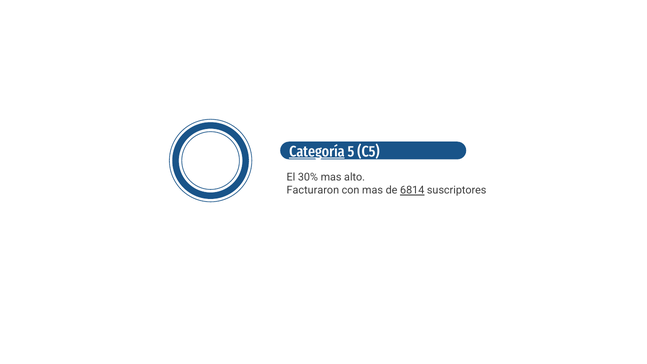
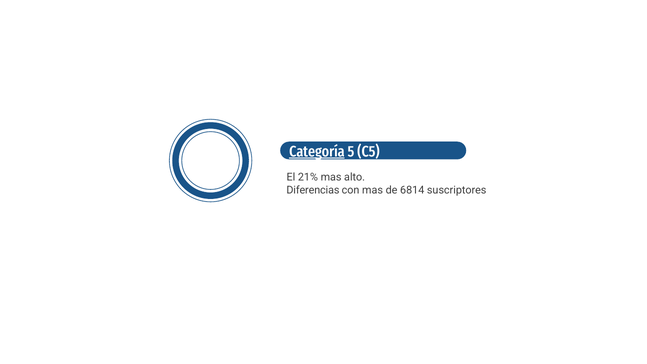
30%: 30% -> 21%
Facturaron: Facturaron -> Diferencias
6814 underline: present -> none
